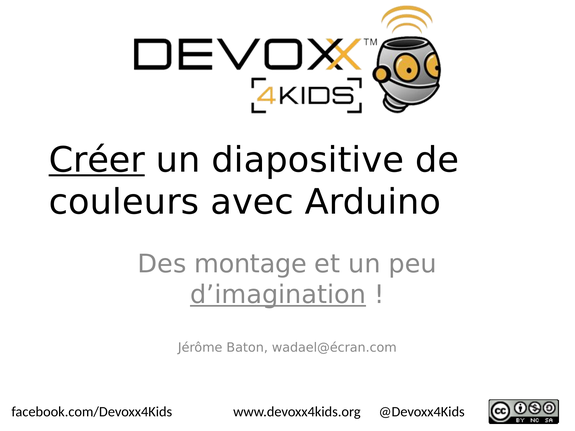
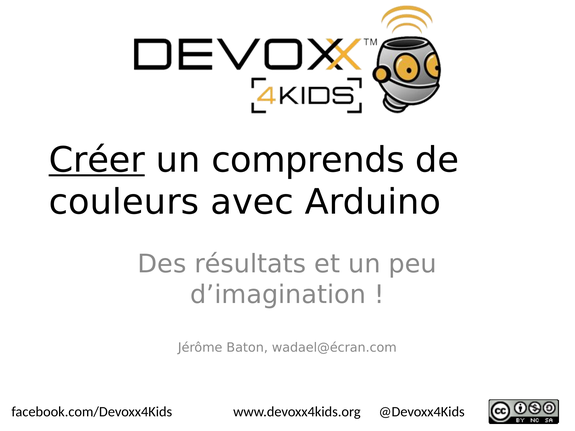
diapositive: diapositive -> comprends
montage: montage -> résultats
d’imagination underline: present -> none
